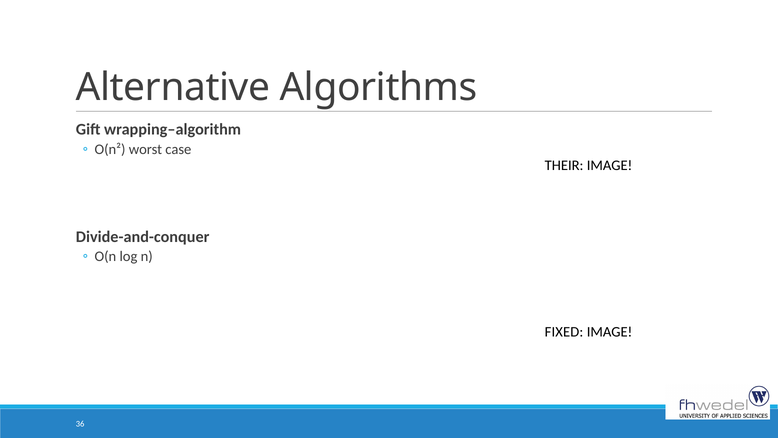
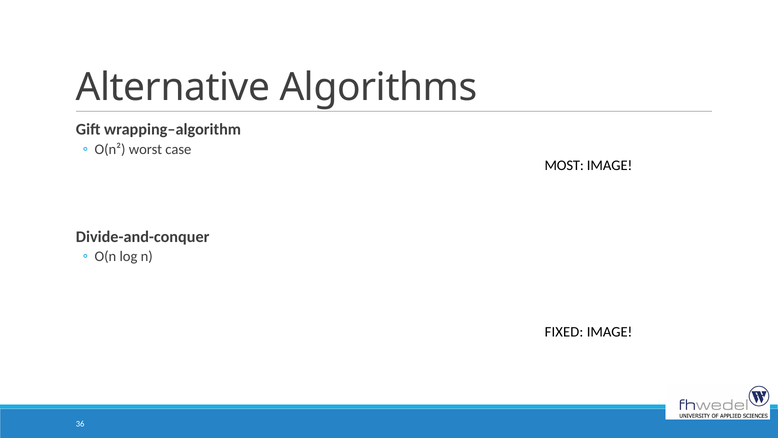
THEIR: THEIR -> MOST
